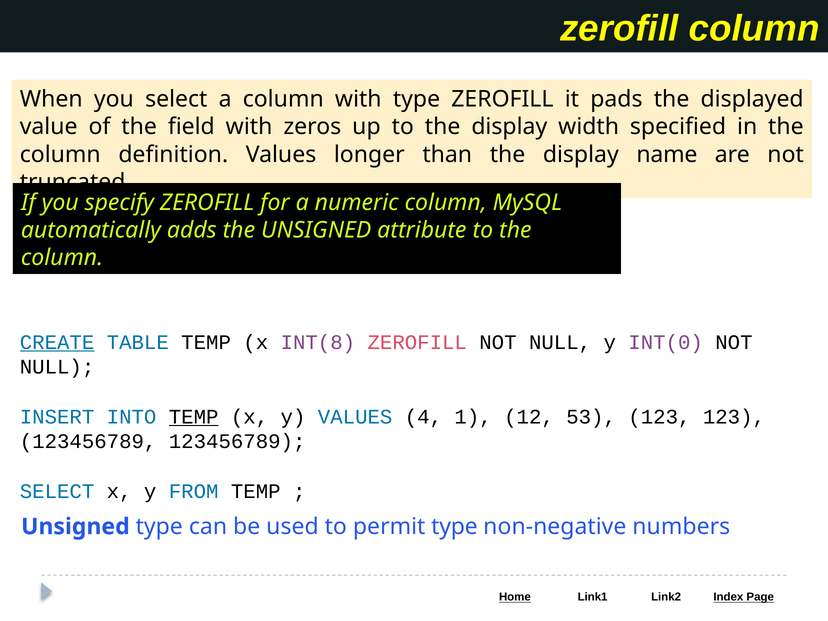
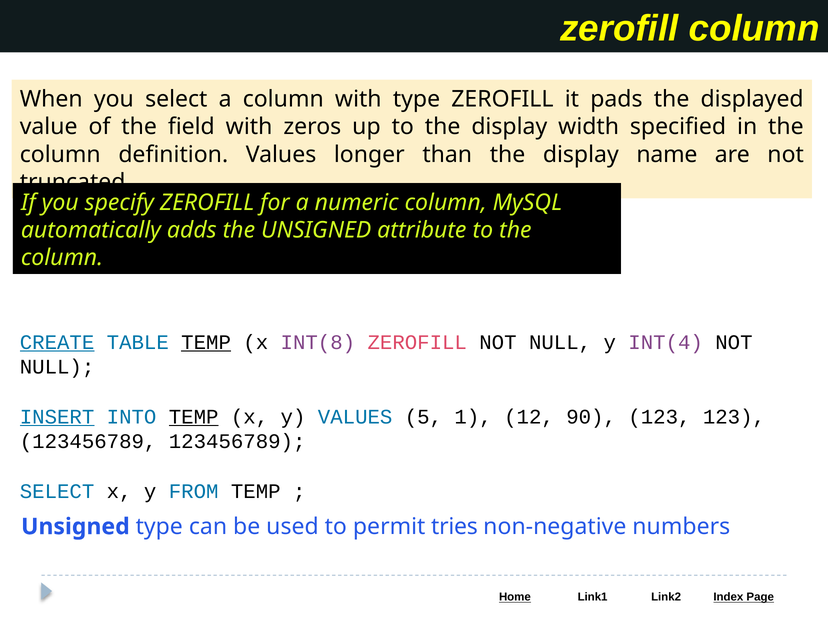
TEMP at (206, 342) underline: none -> present
INT(0: INT(0 -> INT(4
INSERT underline: none -> present
4: 4 -> 5
53: 53 -> 90
permit type: type -> tries
